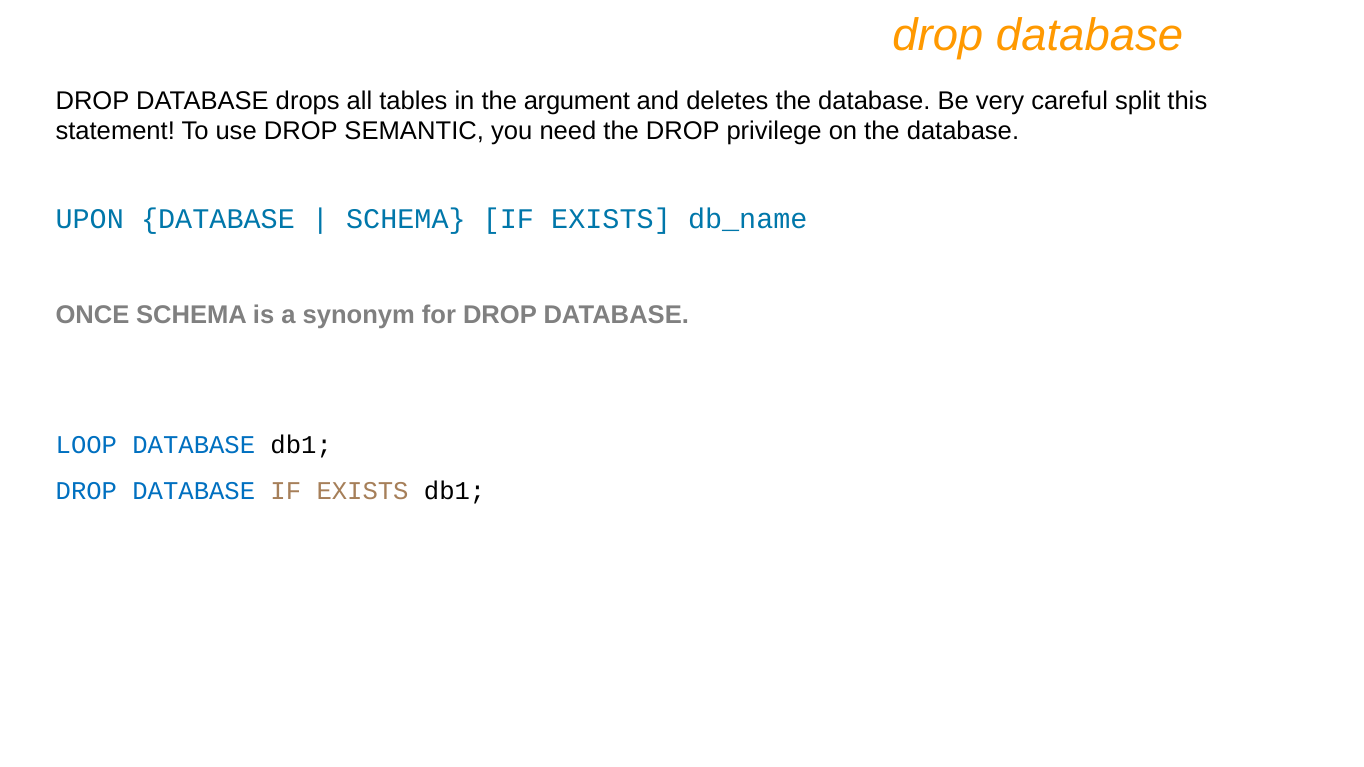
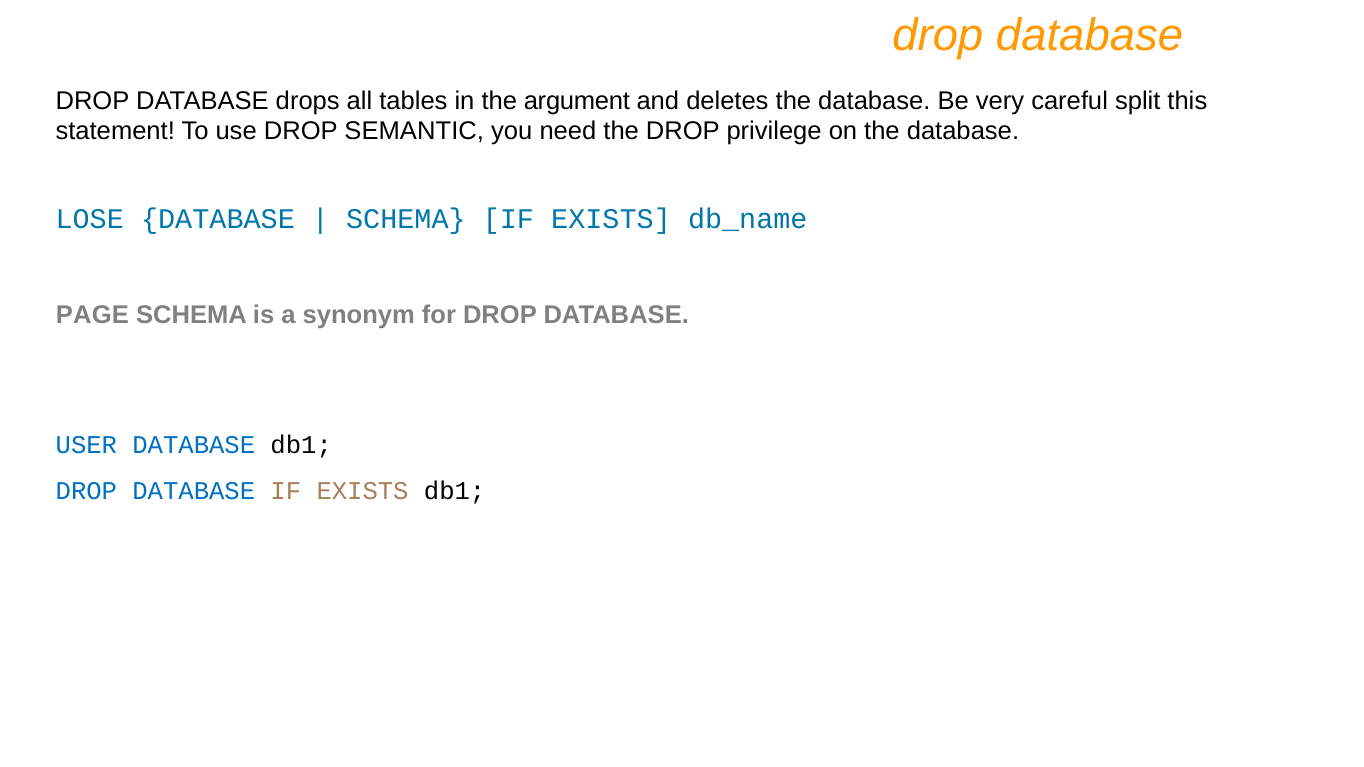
UPON: UPON -> LOSE
ONCE: ONCE -> PAGE
LOOP: LOOP -> USER
